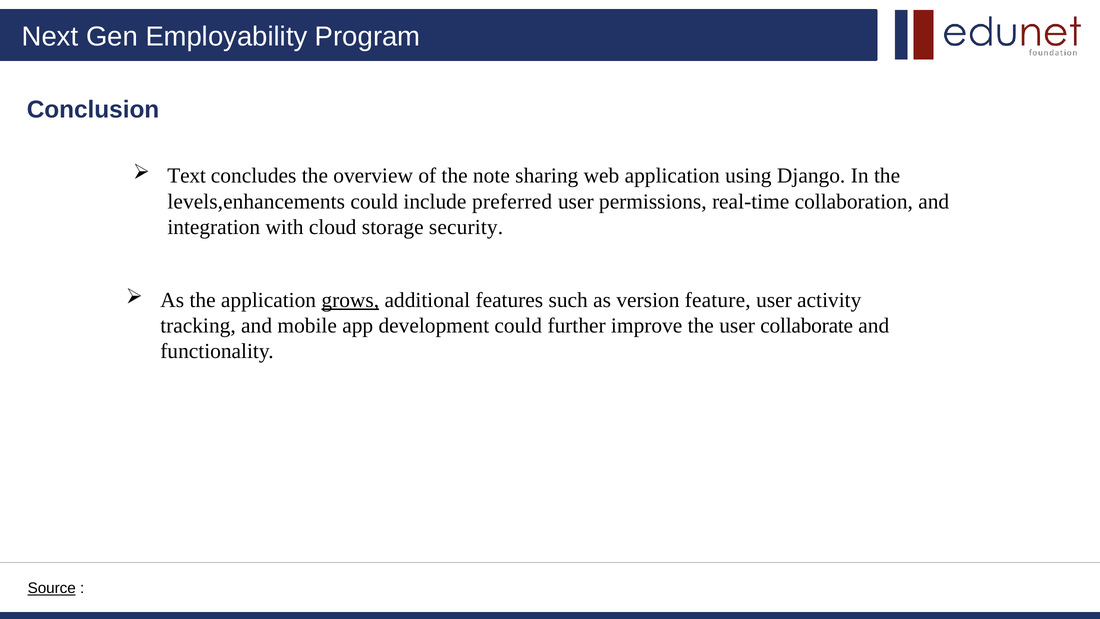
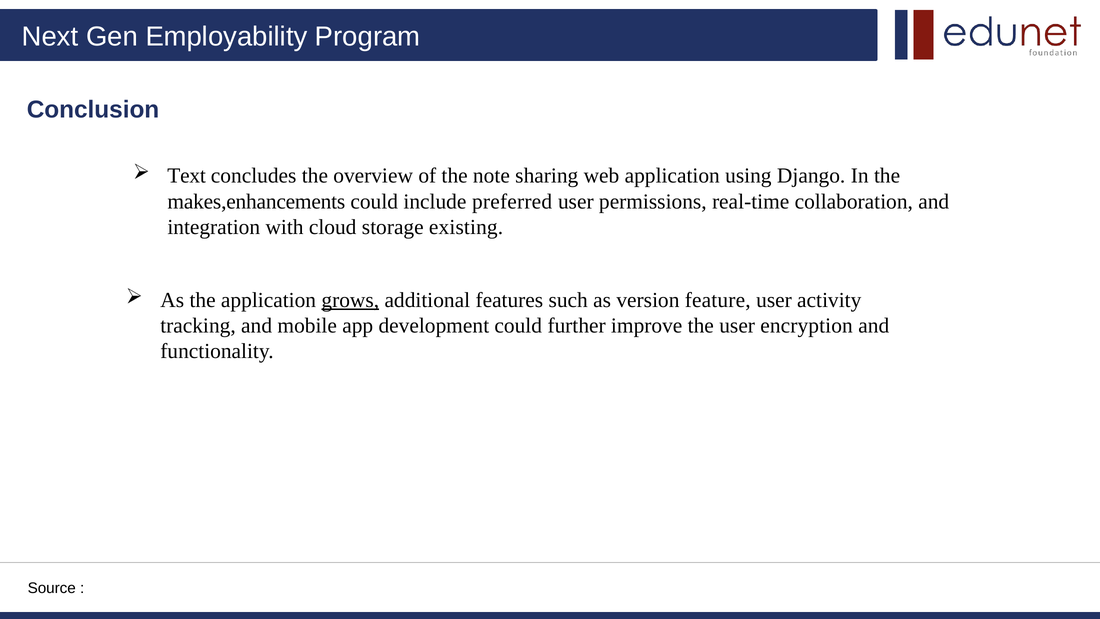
levels,enhancements: levels,enhancements -> makes,enhancements
security: security -> existing
collaborate: collaborate -> encryption
Source underline: present -> none
